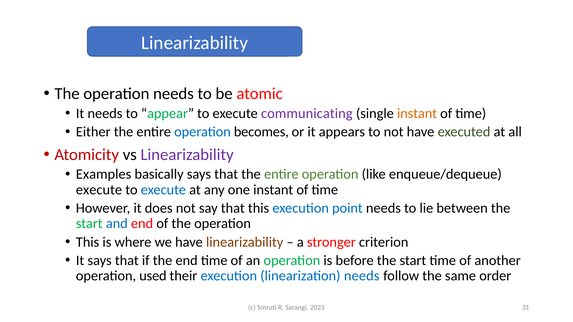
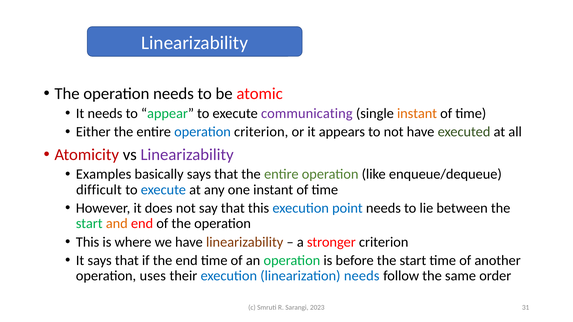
operation becomes: becomes -> criterion
execute at (99, 190): execute -> difficult
and colour: blue -> orange
used: used -> uses
